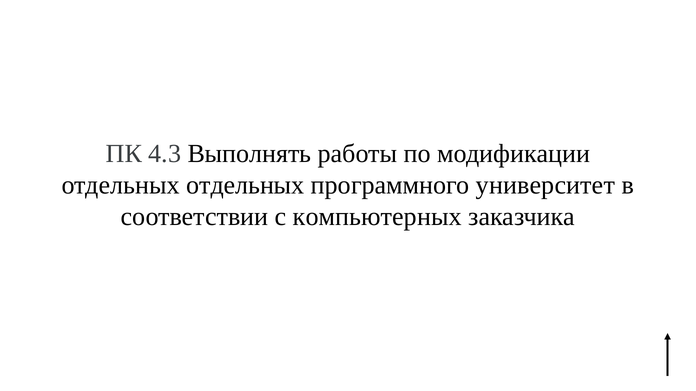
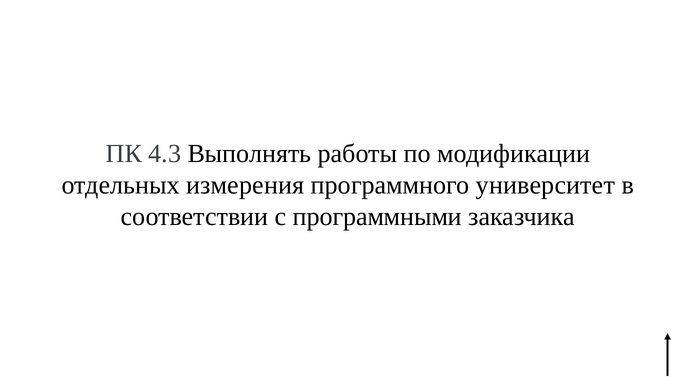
отдельных отдельных: отдельных -> измерения
компьютерных: компьютерных -> программными
